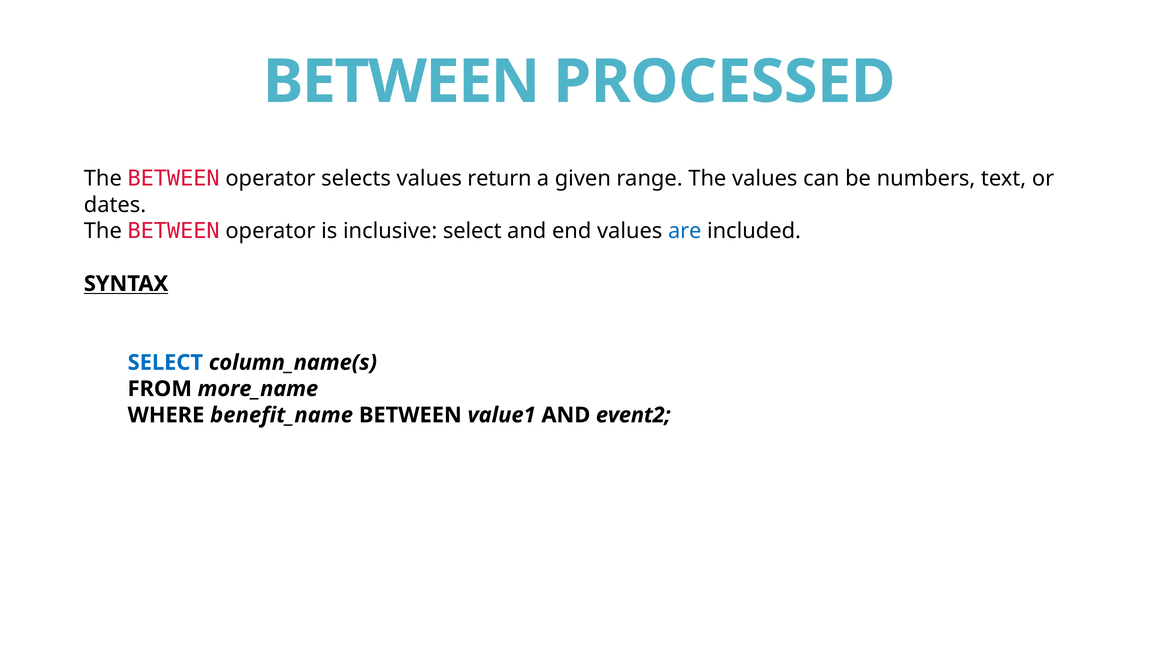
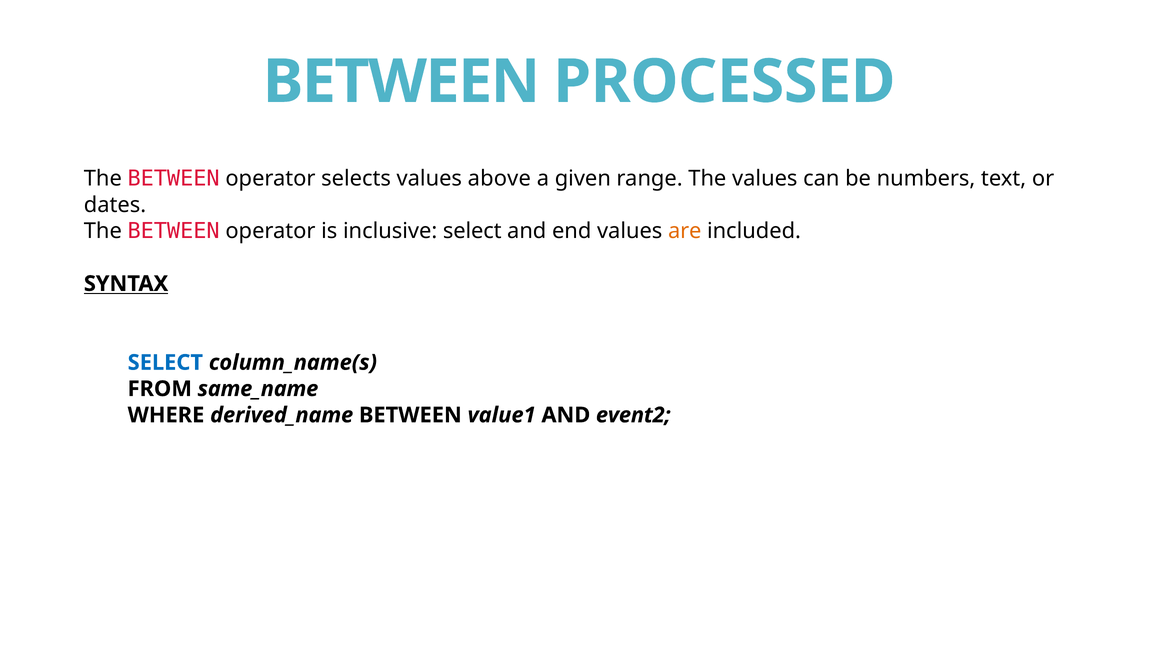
return: return -> above
are colour: blue -> orange
more_name: more_name -> same_name
benefit_name: benefit_name -> derived_name
